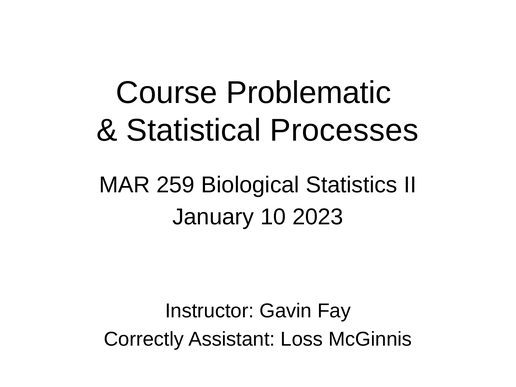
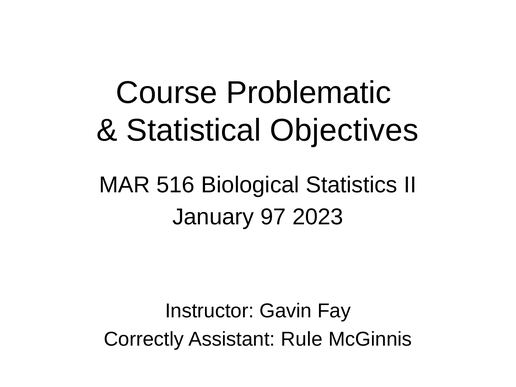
Processes: Processes -> Objectives
259: 259 -> 516
10: 10 -> 97
Loss: Loss -> Rule
